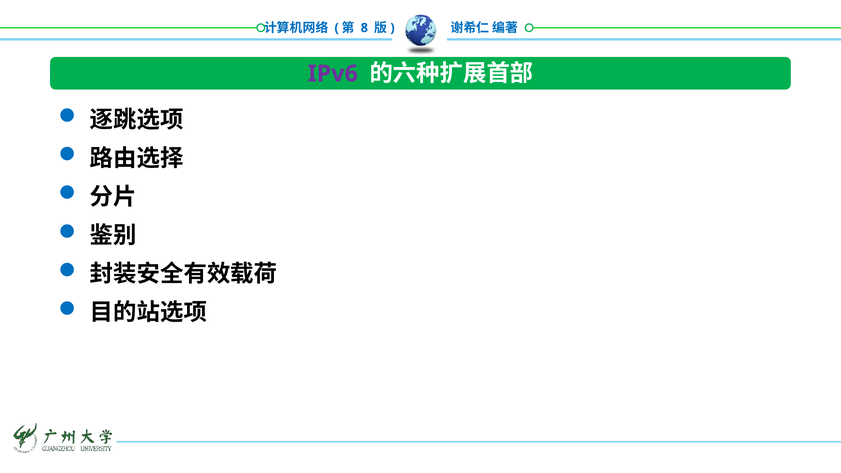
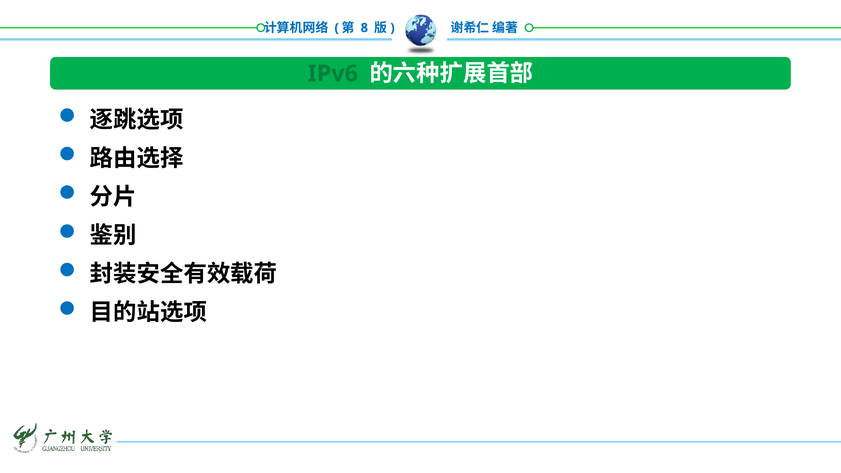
IPv6 colour: purple -> green
